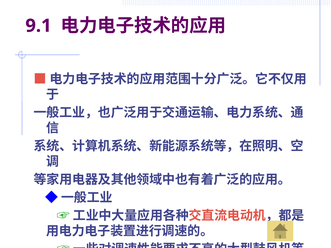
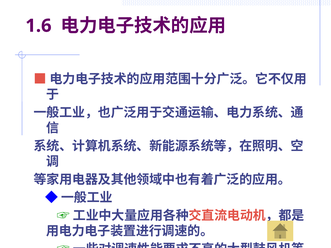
9.1: 9.1 -> 1.6
